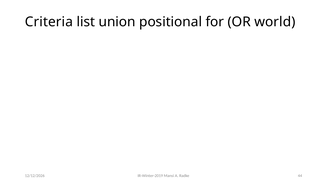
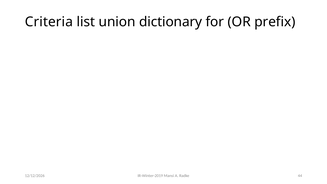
positional: positional -> dictionary
world: world -> prefix
